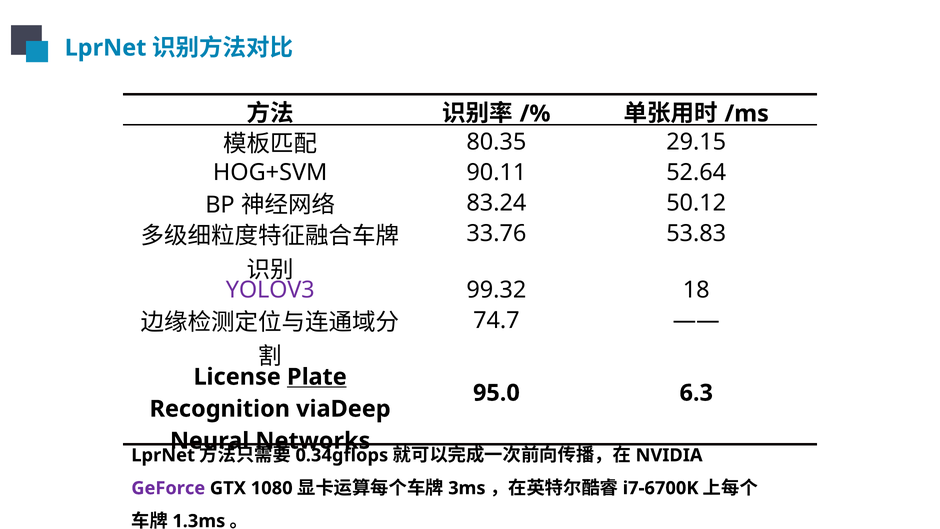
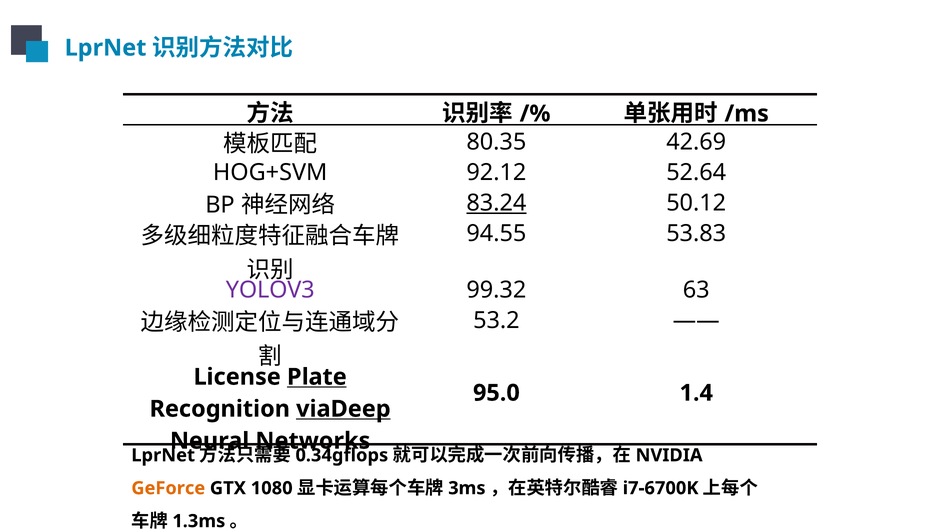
29.15: 29.15 -> 42.69
90.11: 90.11 -> 92.12
83.24 underline: none -> present
33.76: 33.76 -> 94.55
18: 18 -> 63
74.7: 74.7 -> 53.2
6.3: 6.3 -> 1.4
viaDeep underline: none -> present
GeForce colour: purple -> orange
